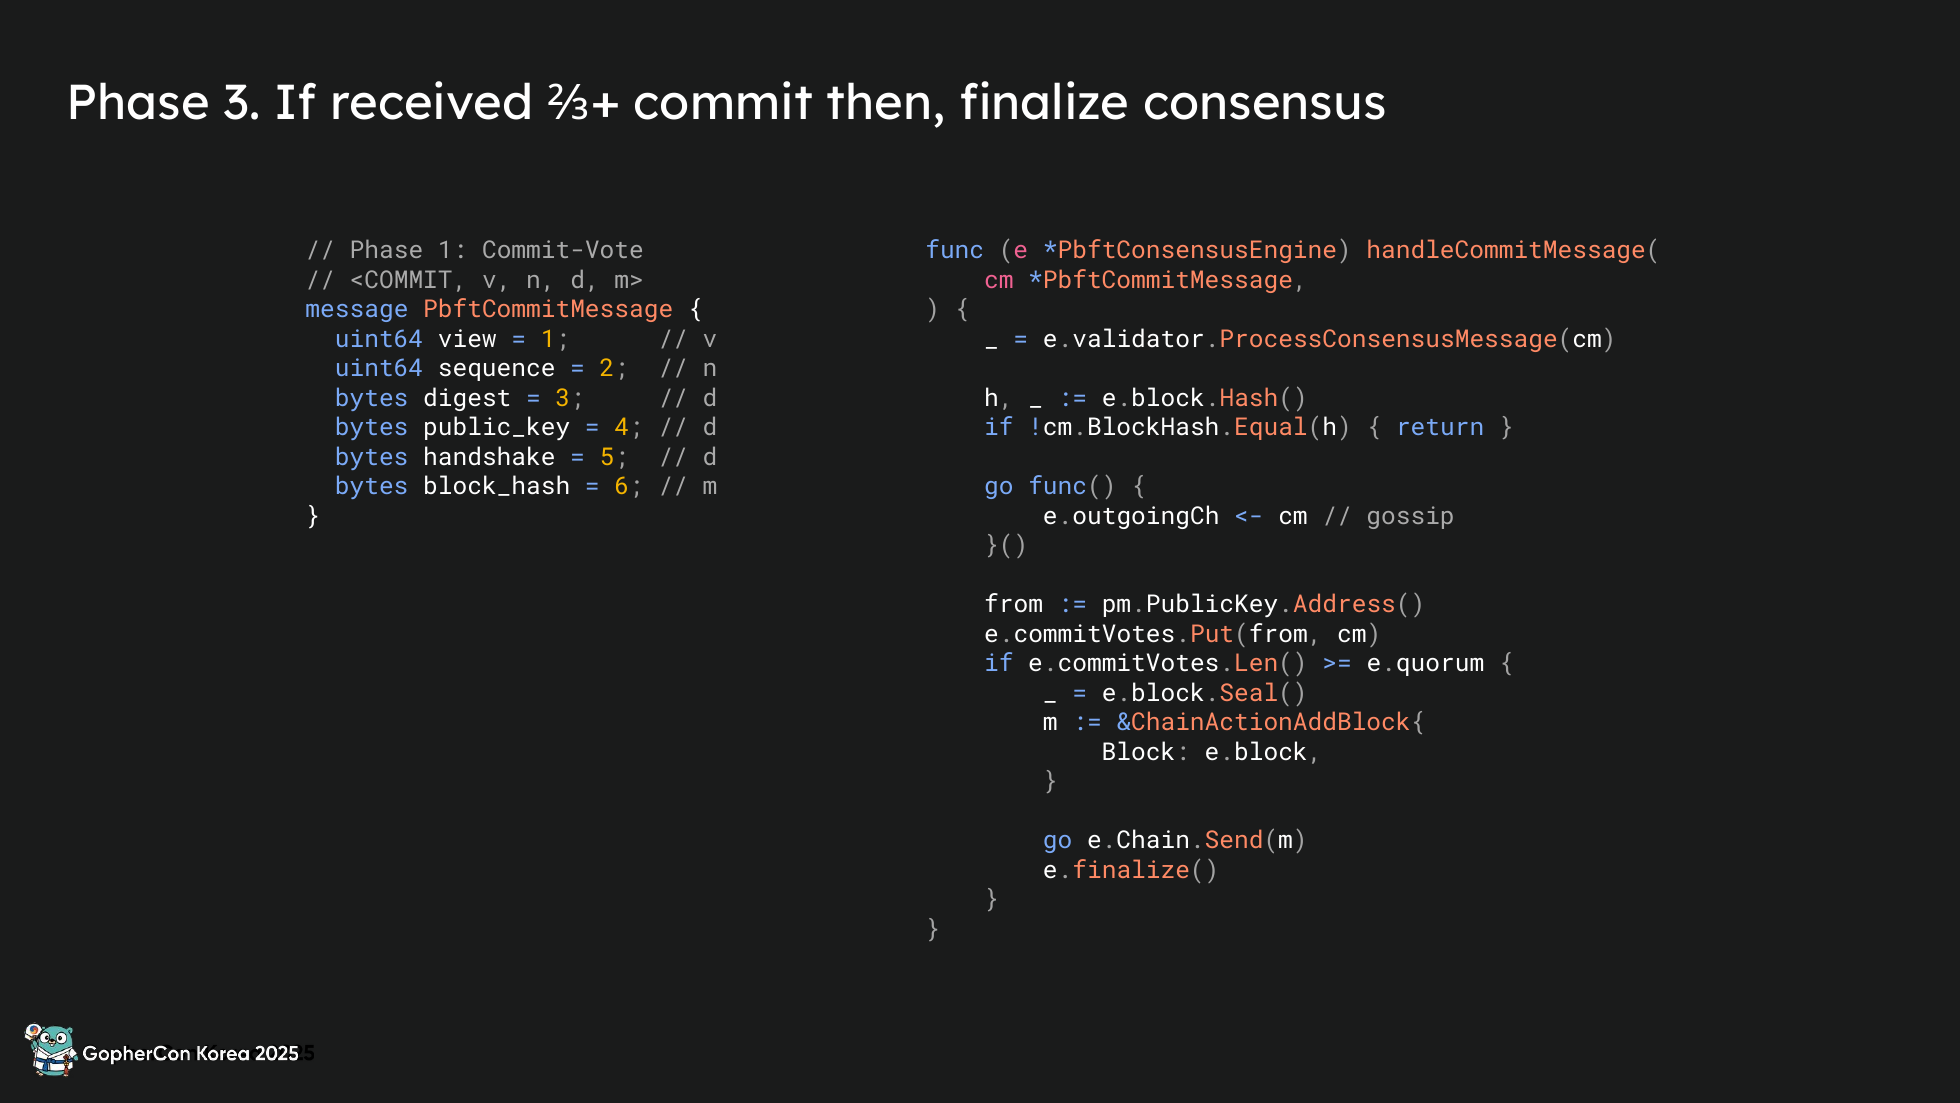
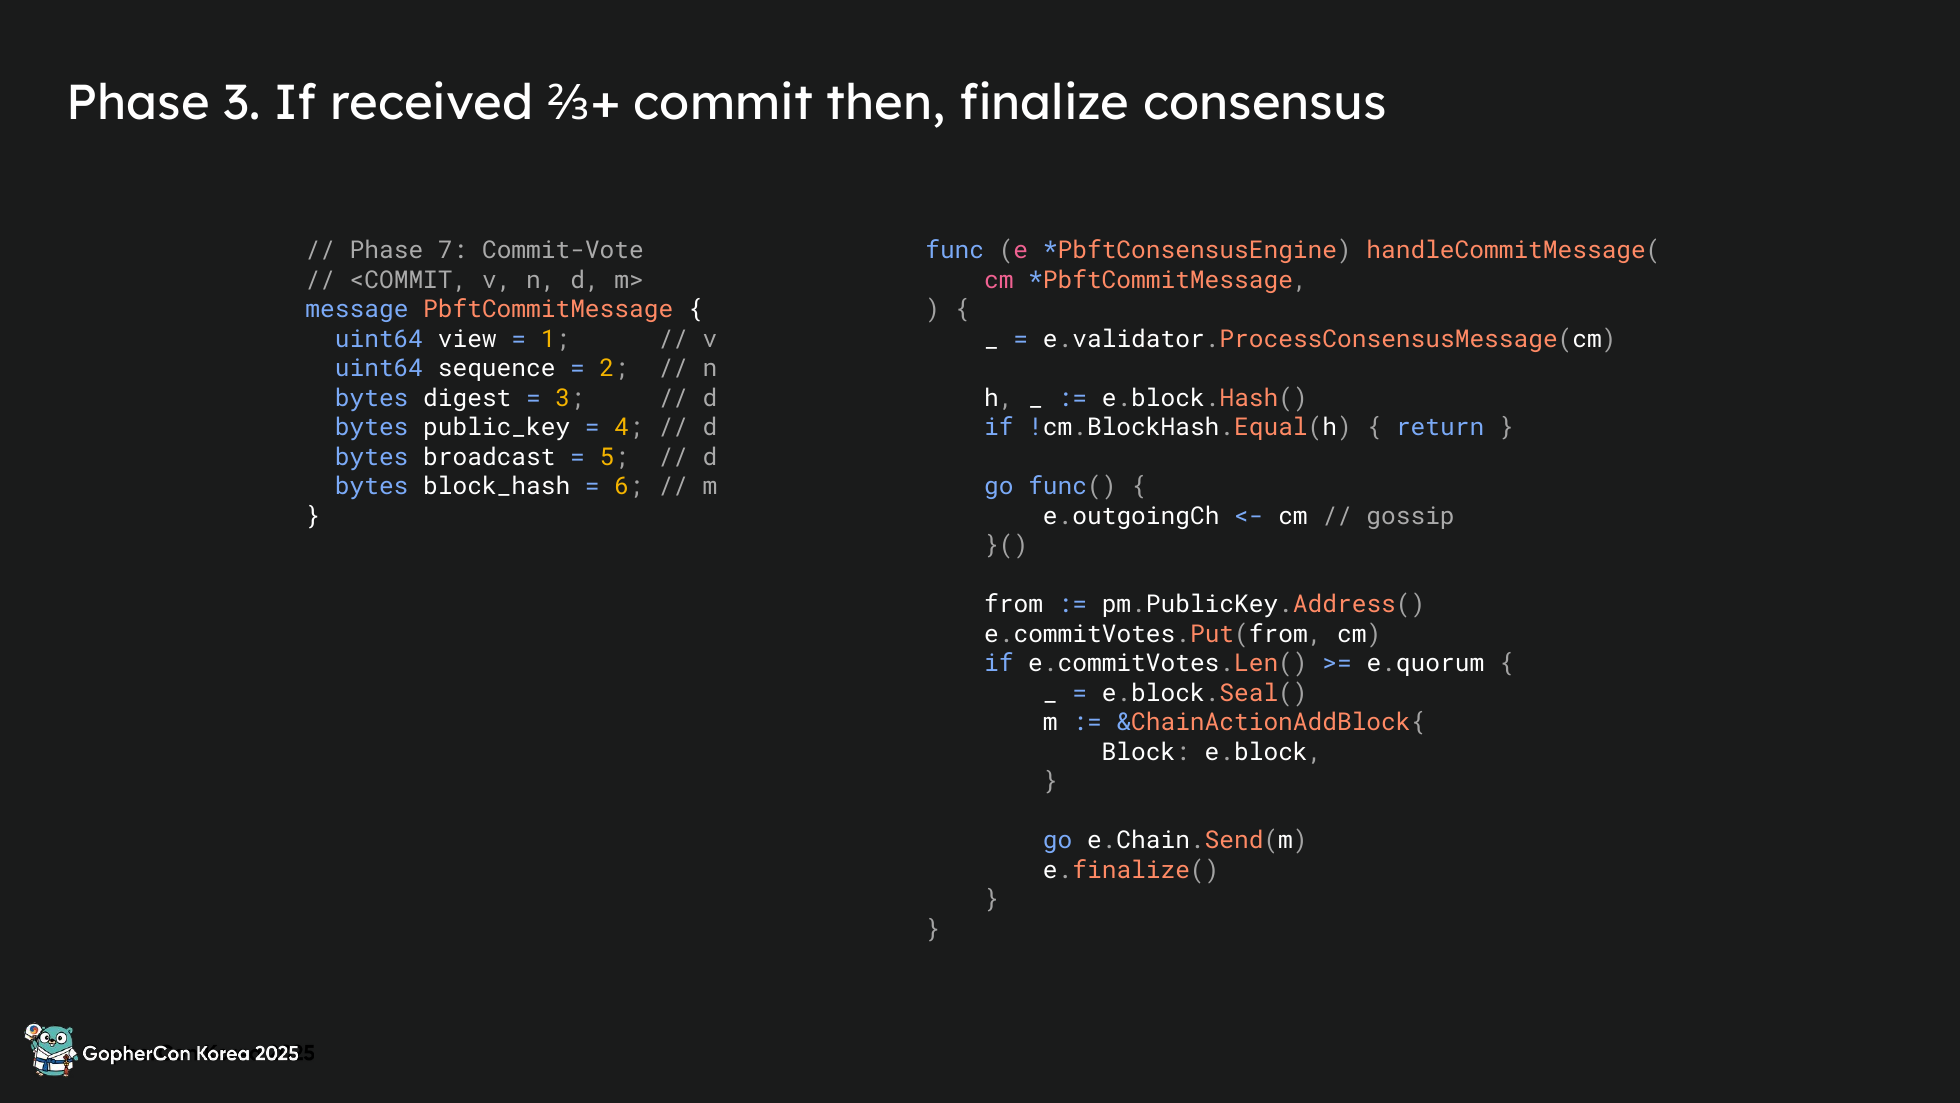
Phase 1: 1 -> 7
handshake: handshake -> broadcast
